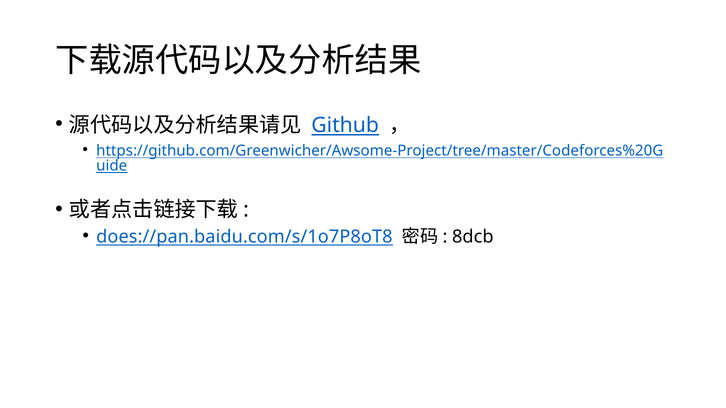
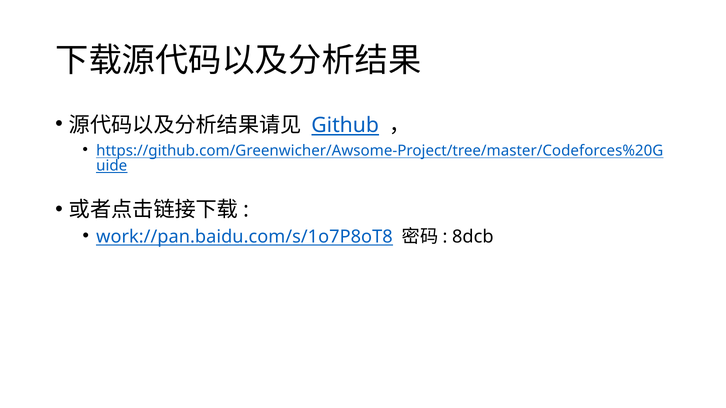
does://pan.baidu.com/s/1o7P8oT8: does://pan.baidu.com/s/1o7P8oT8 -> work://pan.baidu.com/s/1o7P8oT8
